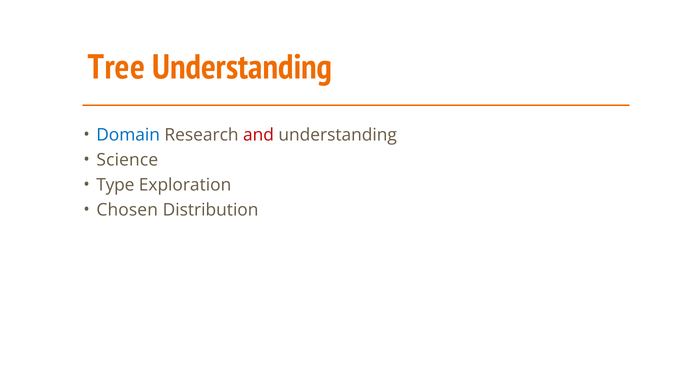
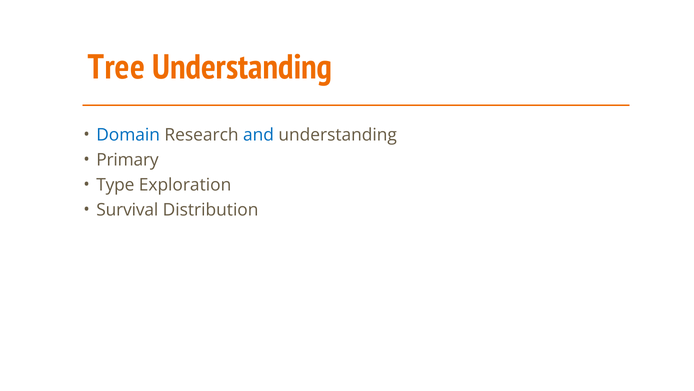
and colour: red -> blue
Science: Science -> Primary
Chosen: Chosen -> Survival
